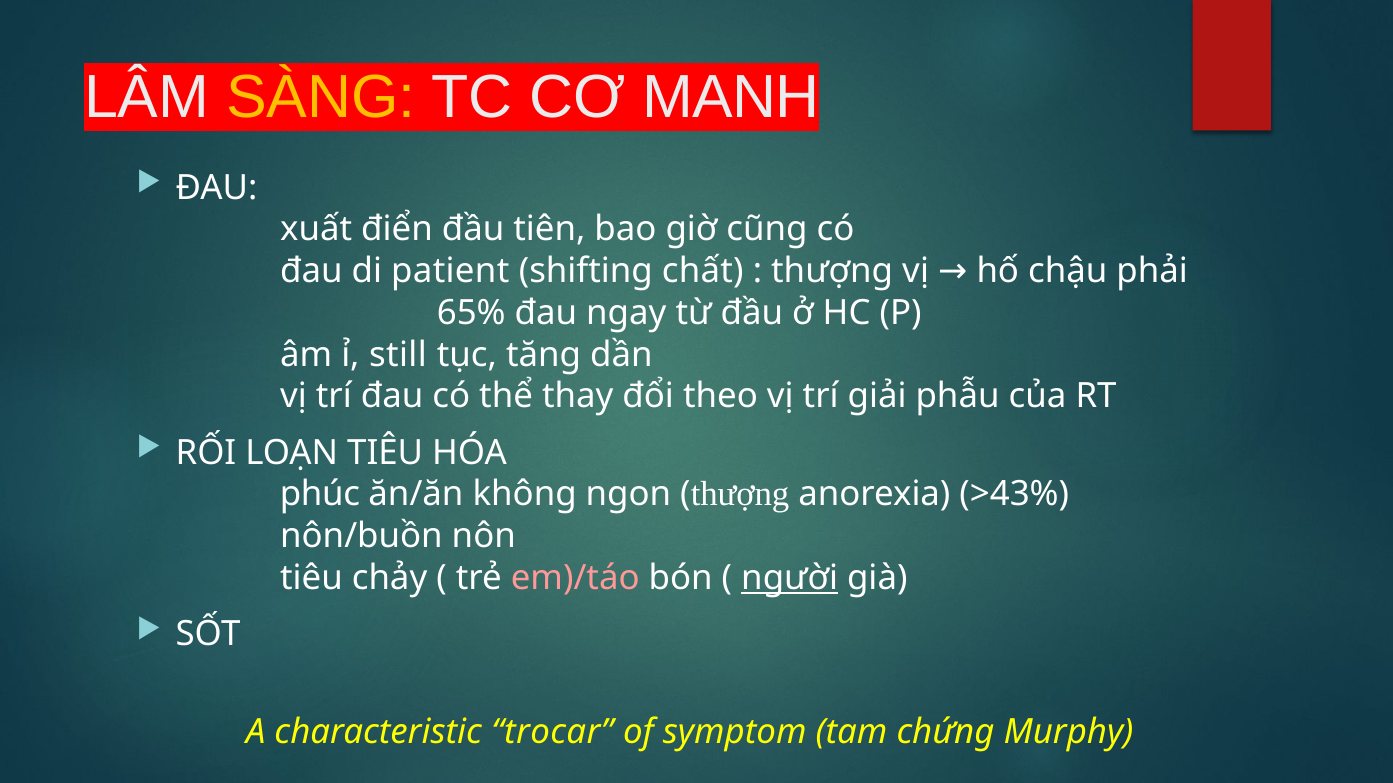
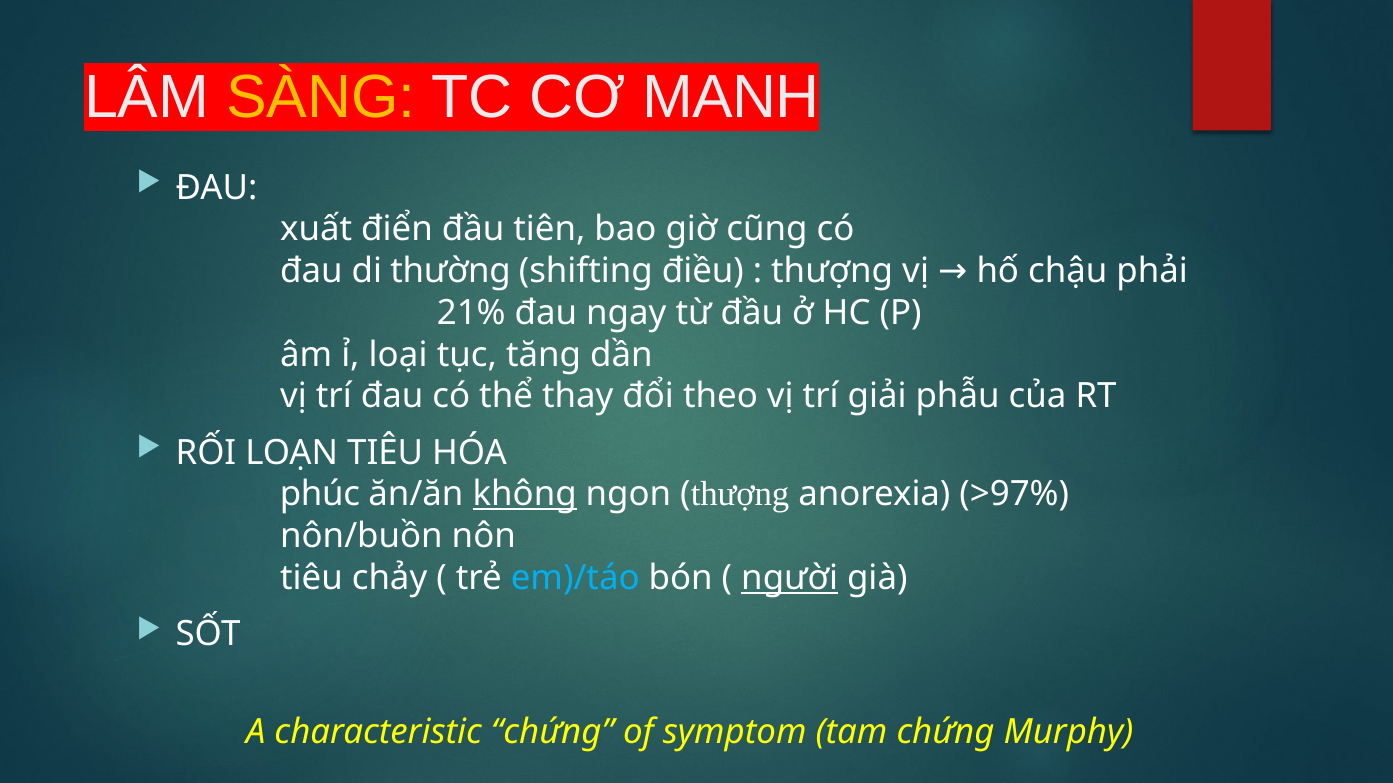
patient: patient -> thường
chất: chất -> điều
65%: 65% -> 21%
still: still -> loại
không underline: none -> present
>43%: >43% -> >97%
em)/táo colour: pink -> light blue
characteristic trocar: trocar -> chứng
